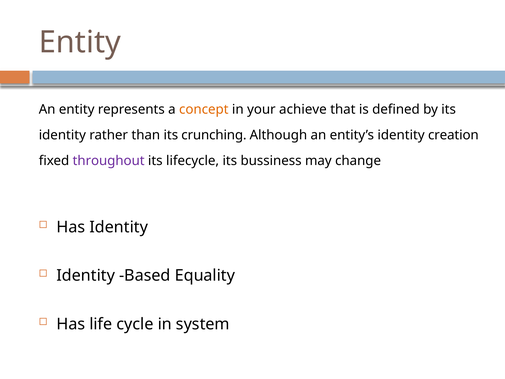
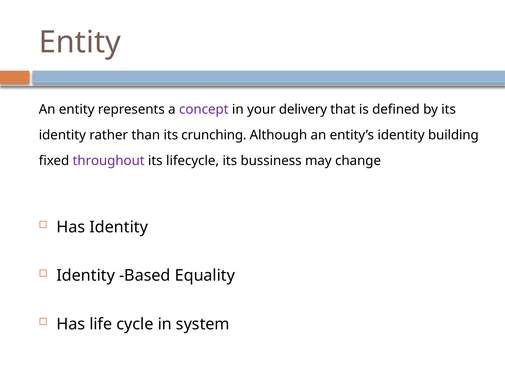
concept colour: orange -> purple
achieve: achieve -> delivery
creation: creation -> building
